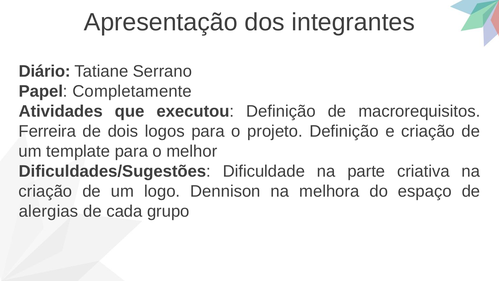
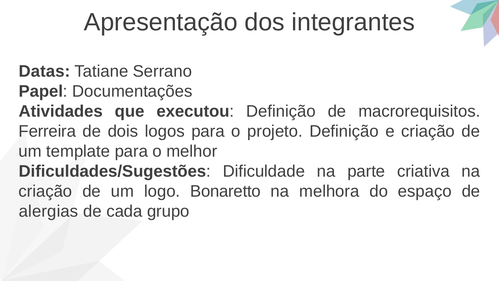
Diário: Diário -> Datas
Completamente: Completamente -> Documentações
Dennison: Dennison -> Bonaretto
